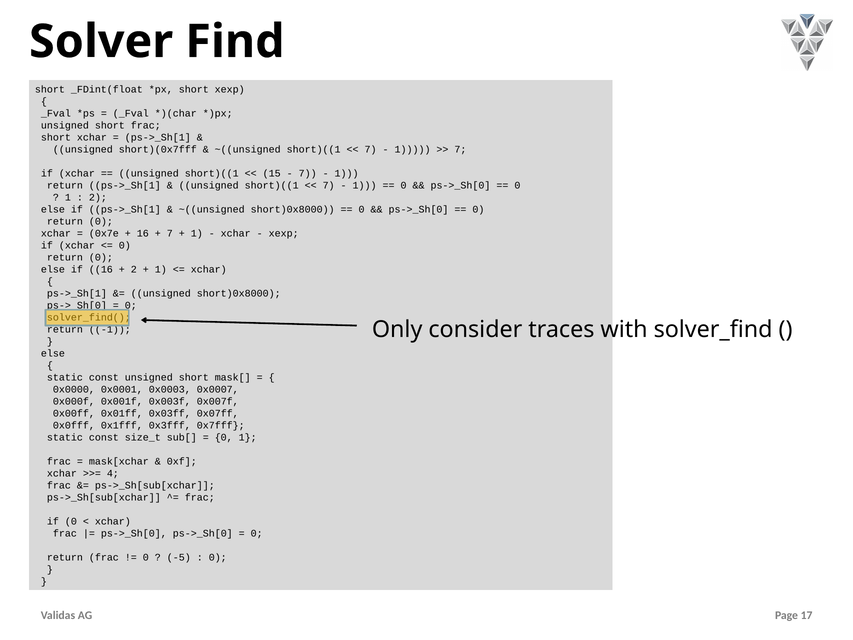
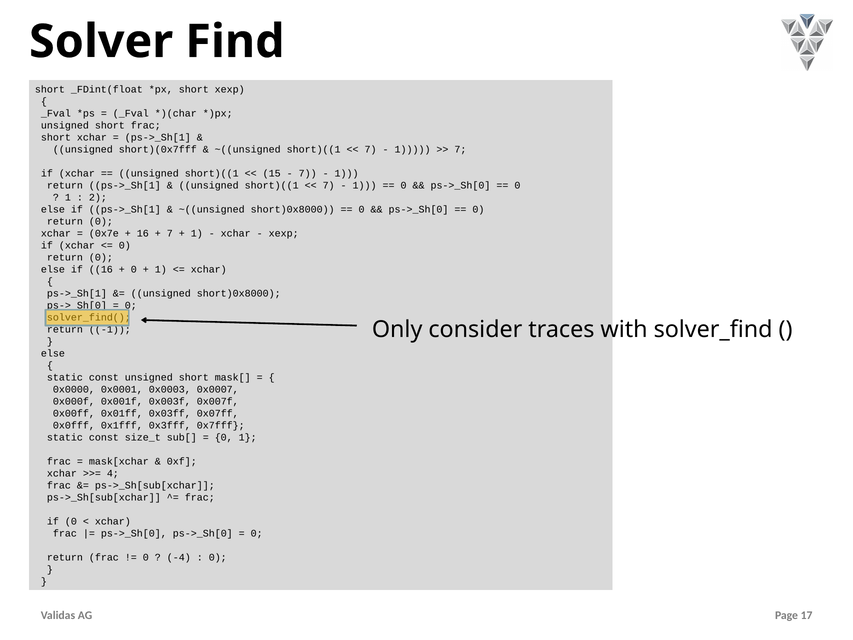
2 at (134, 270): 2 -> 0
-5: -5 -> -4
